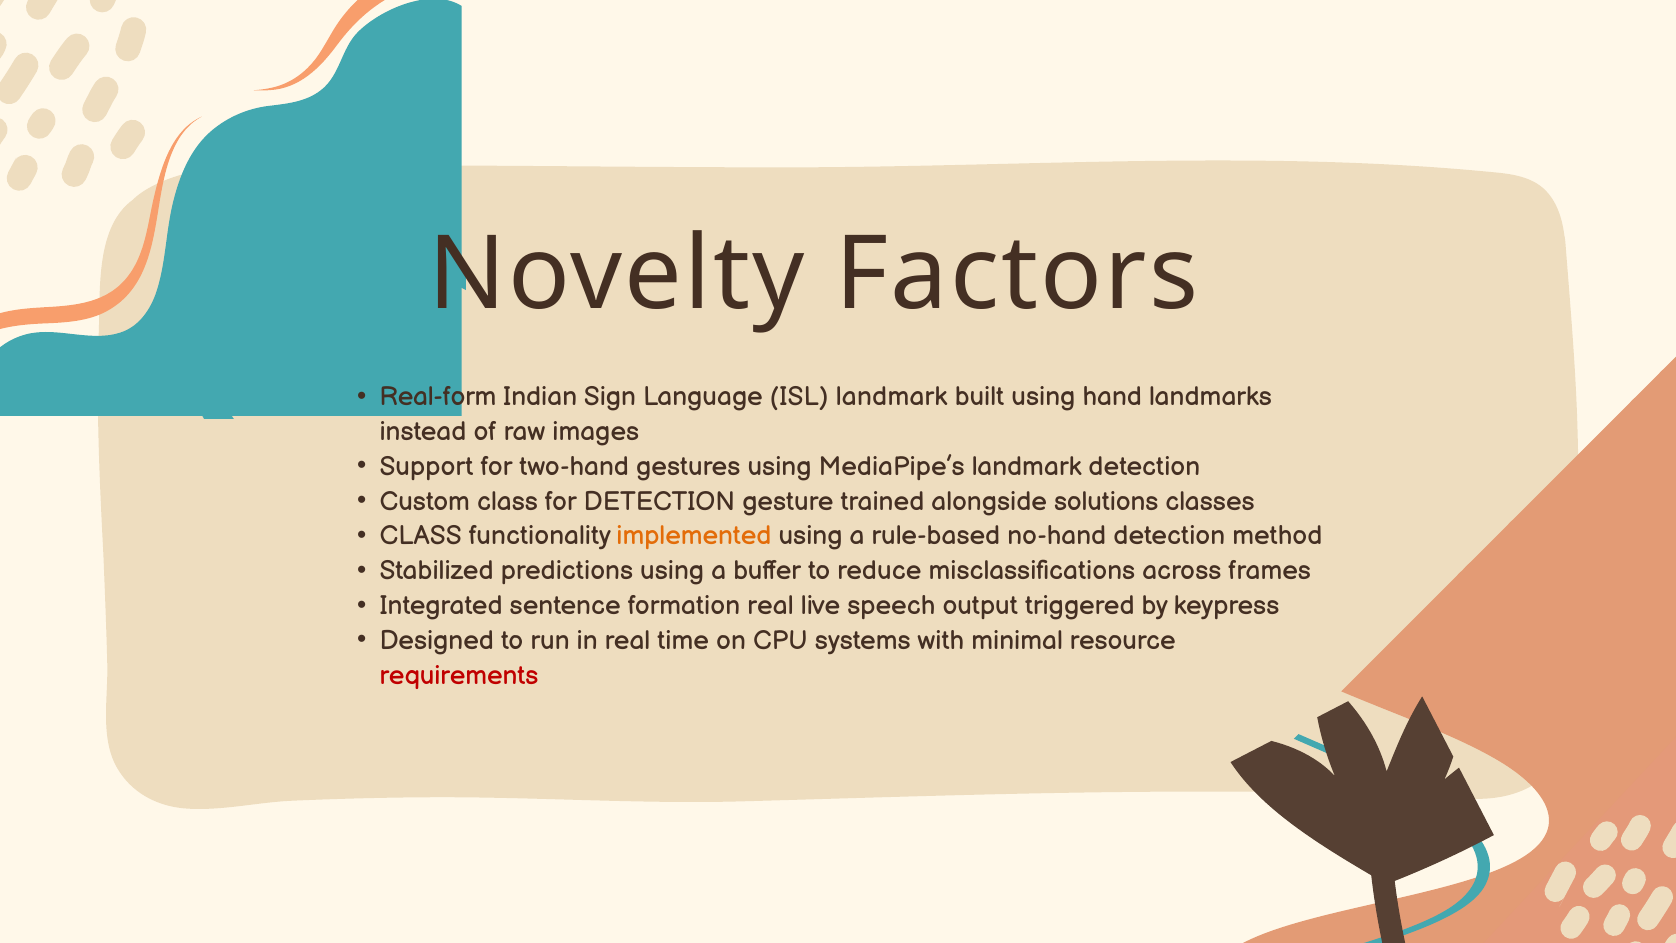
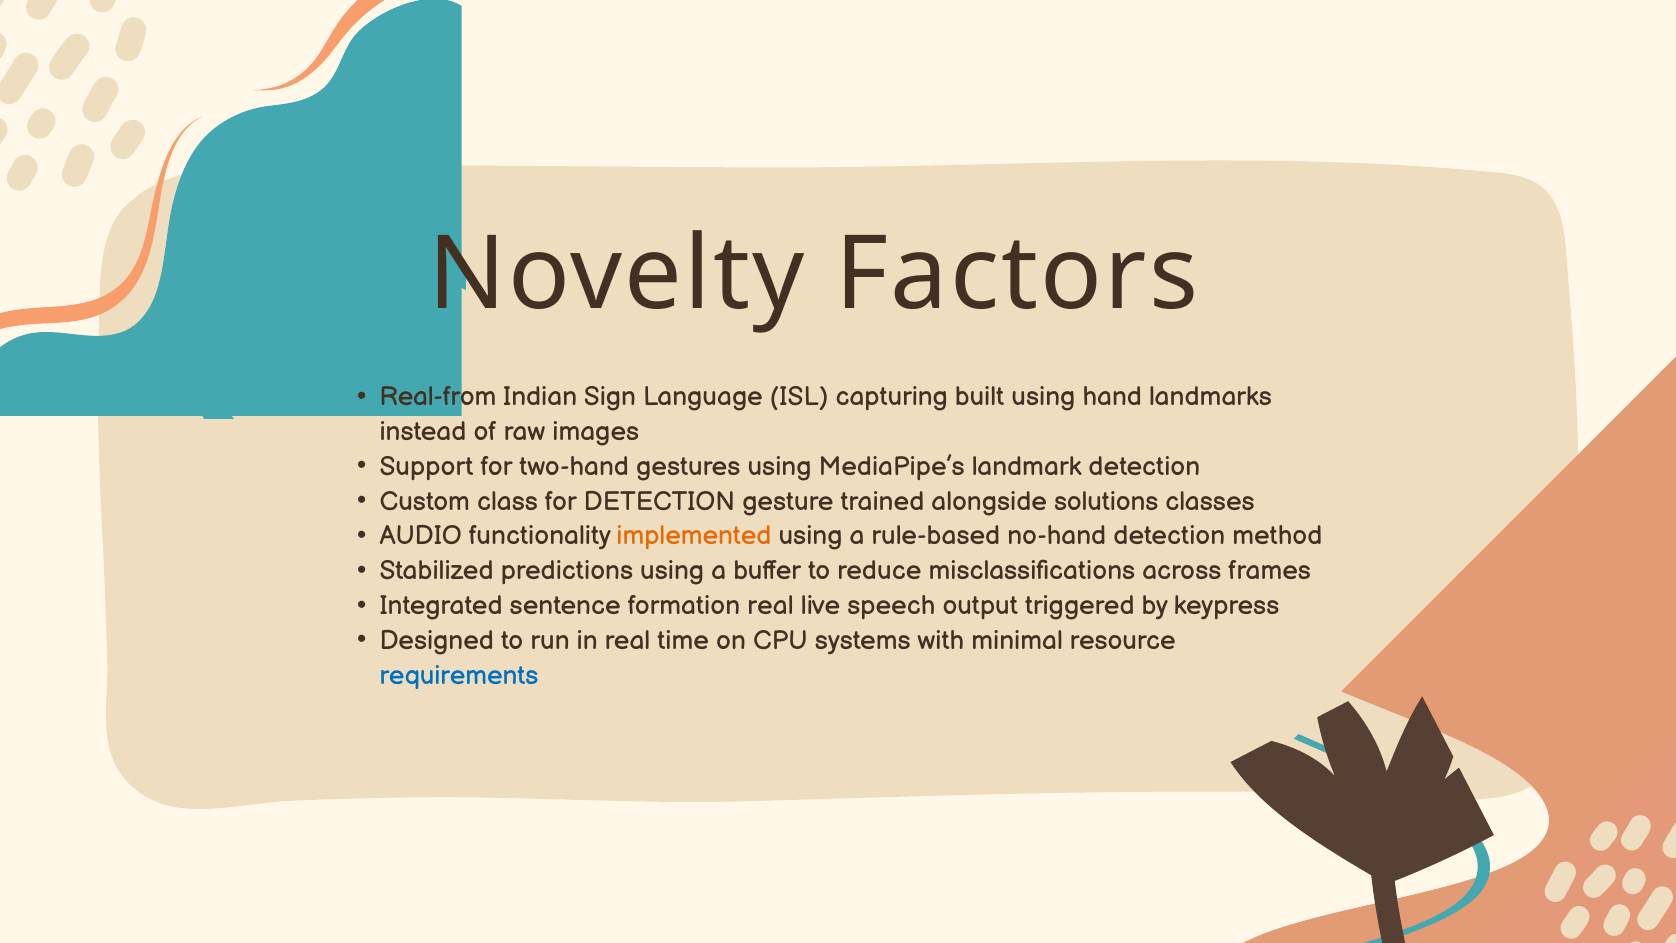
Real-form: Real-form -> Real-from
ISL landmark: landmark -> capturing
CLASS at (421, 536): CLASS -> AUDIO
requirements colour: red -> blue
